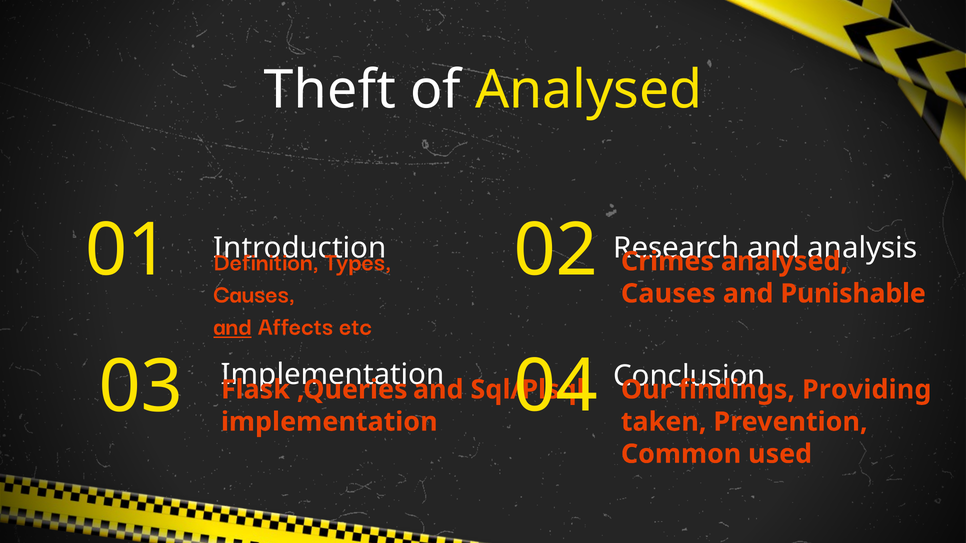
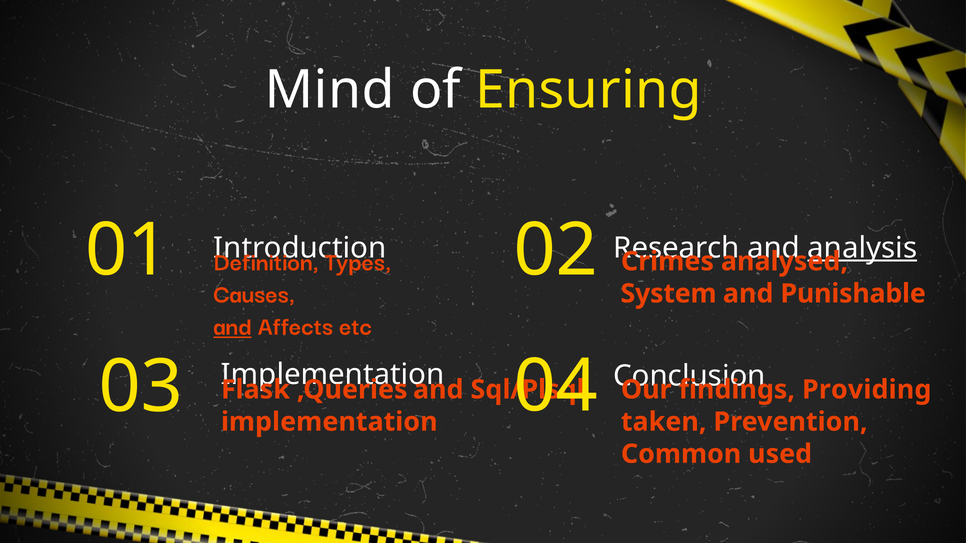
Theft: Theft -> Mind
of Analysed: Analysed -> Ensuring
analysis underline: none -> present
Causes at (668, 294): Causes -> System
